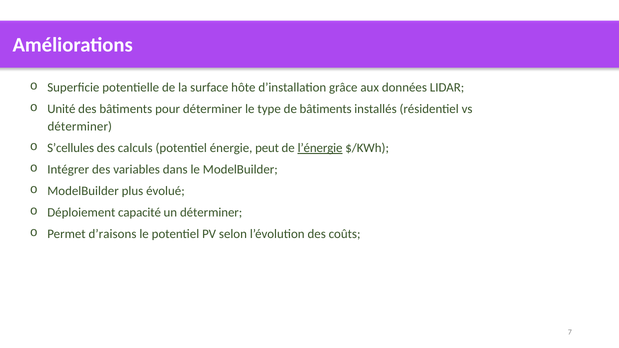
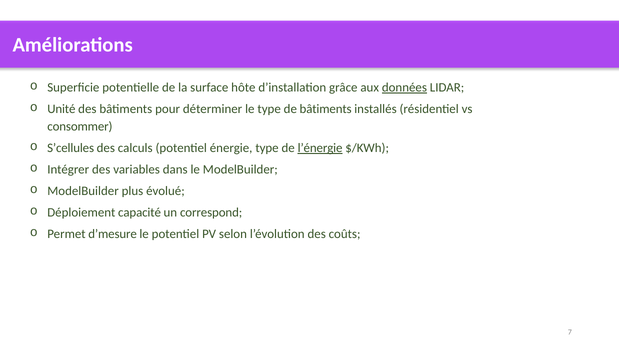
données underline: none -> present
déterminer at (80, 127): déterminer -> consommer
énergie peut: peut -> type
un déterminer: déterminer -> correspond
d’raisons: d’raisons -> d’mesure
